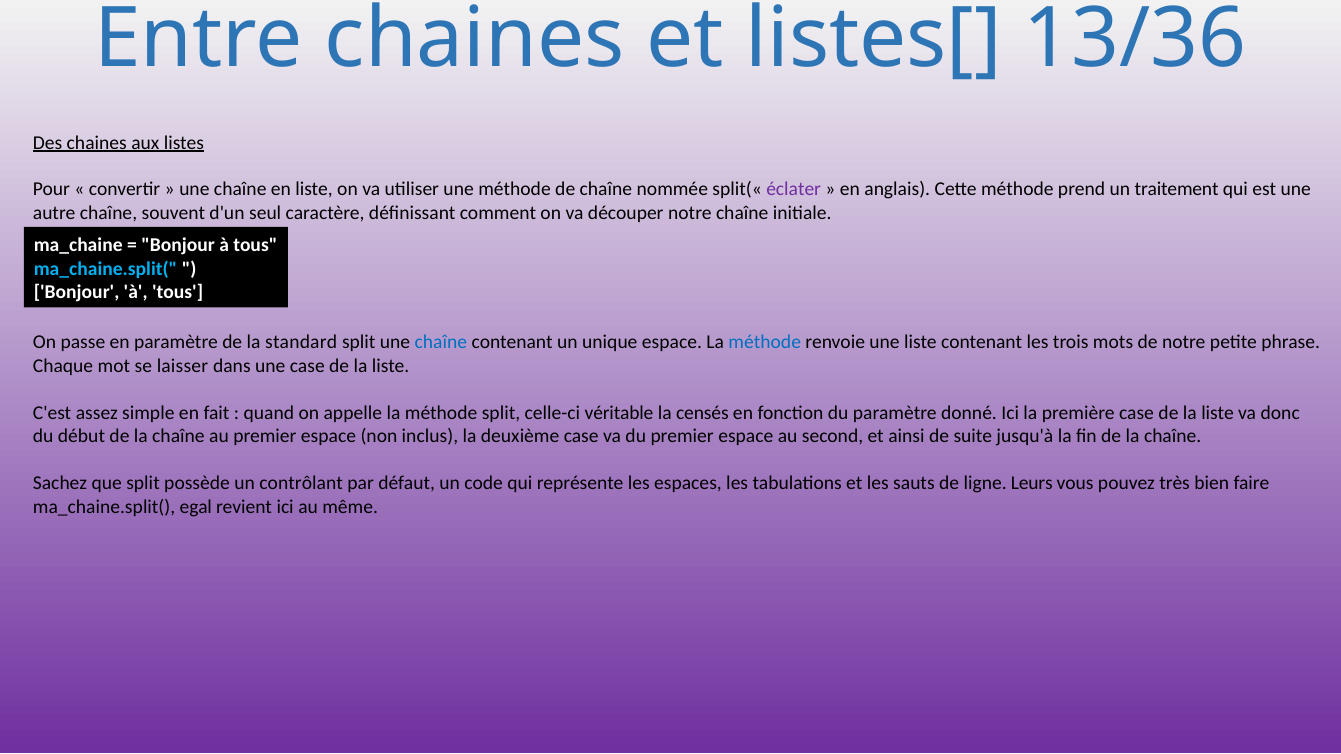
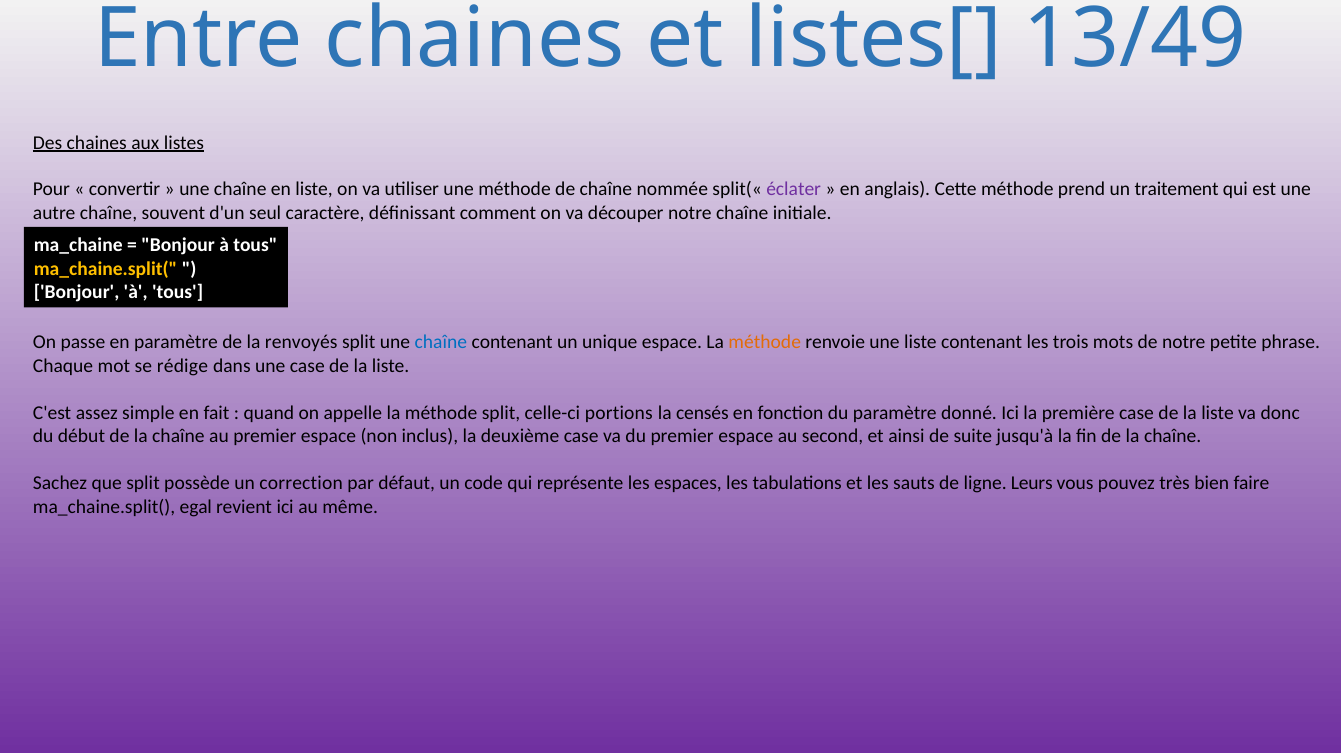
13/36: 13/36 -> 13/49
ma_chaine.split( at (106, 269) colour: light blue -> yellow
standard: standard -> renvoyés
méthode at (765, 343) colour: blue -> orange
laisser: laisser -> rédige
véritable: véritable -> portions
contrôlant: contrôlant -> correction
